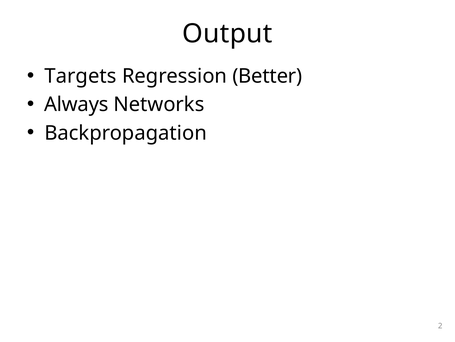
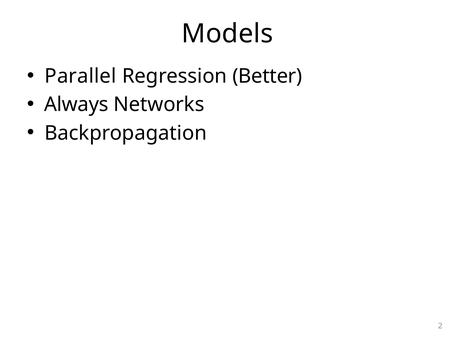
Output: Output -> Models
Targets: Targets -> Parallel
